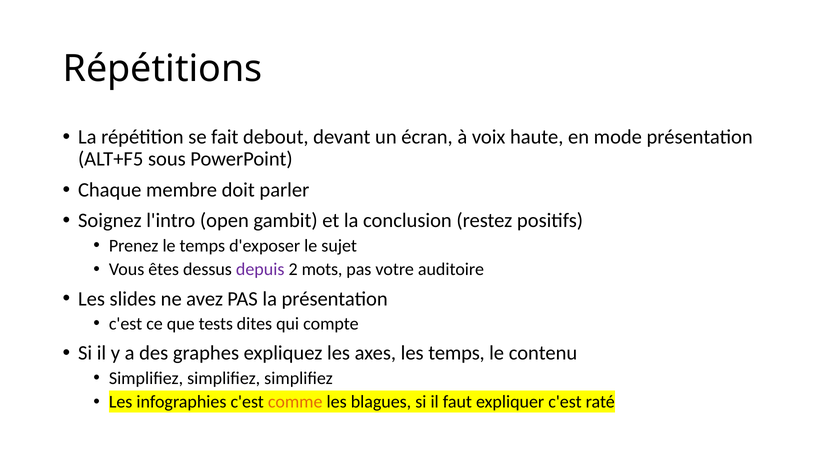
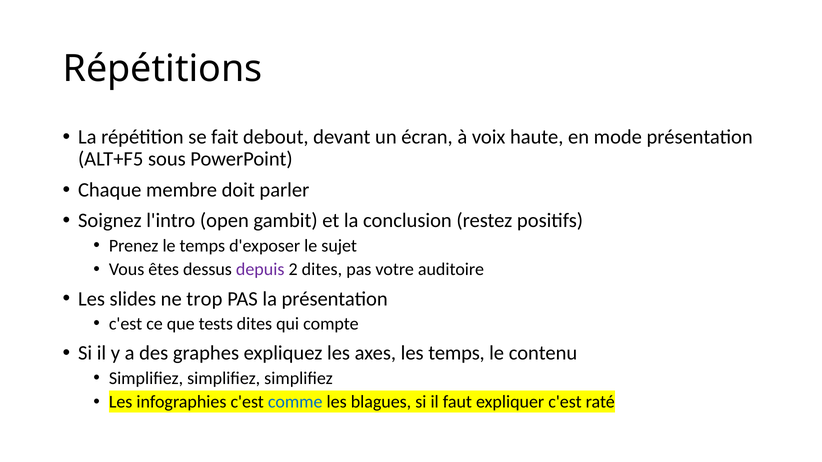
2 mots: mots -> dites
avez: avez -> trop
comme colour: orange -> blue
